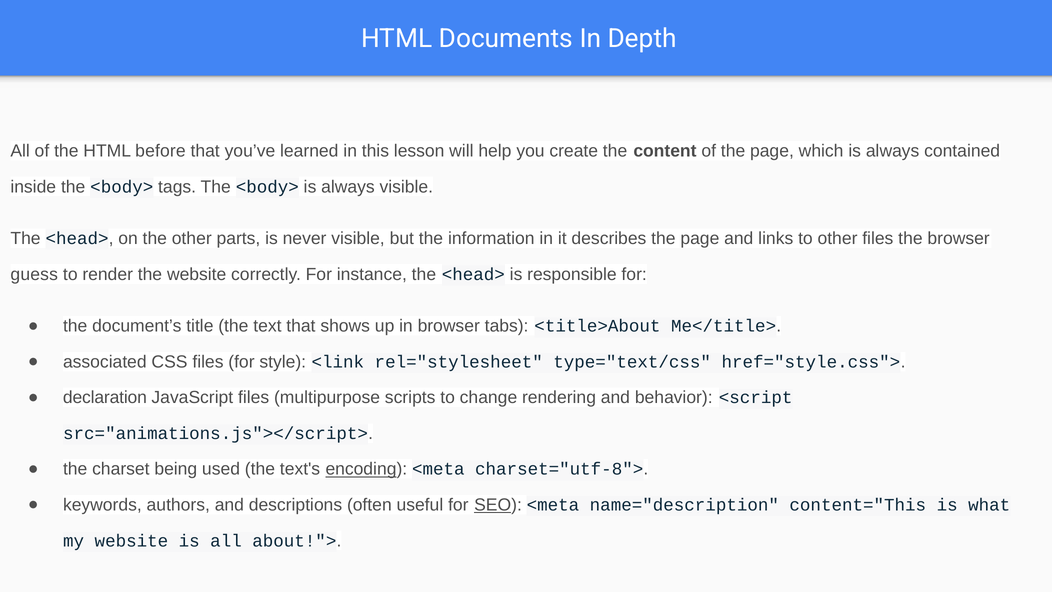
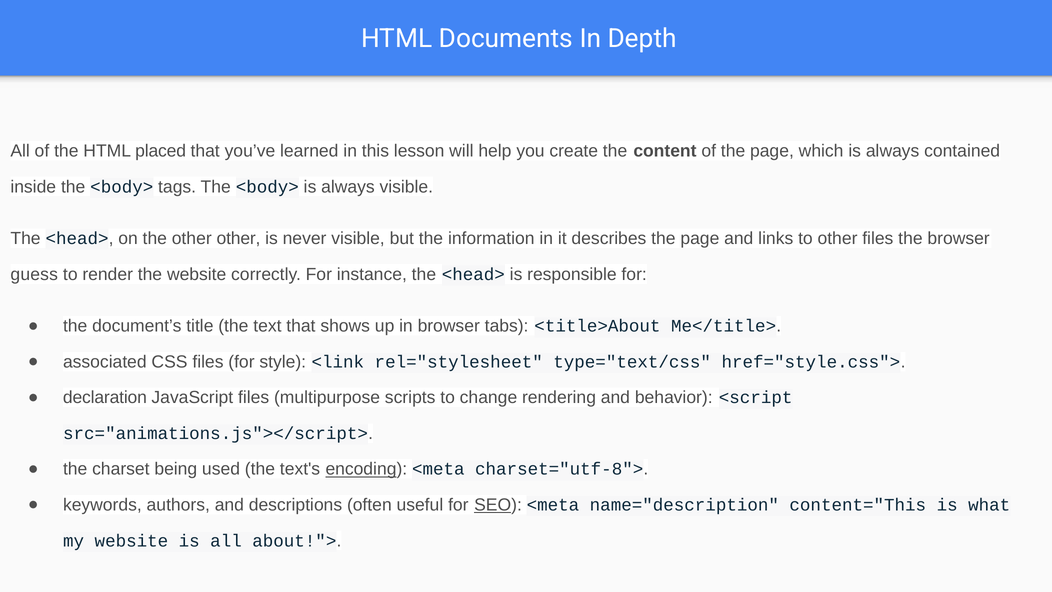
before: before -> placed
other parts: parts -> other
